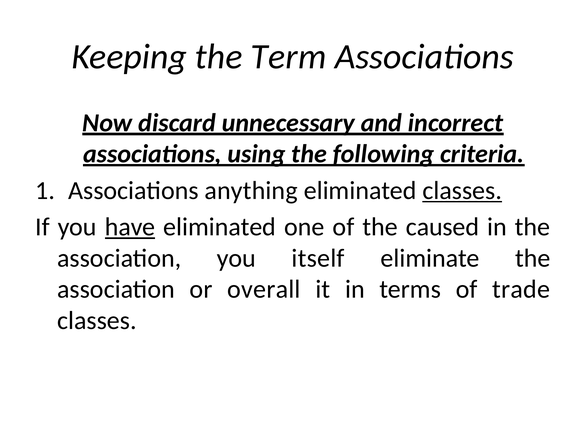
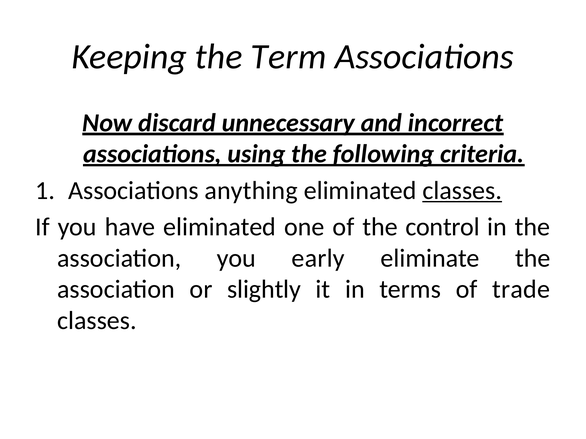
have underline: present -> none
caused: caused -> control
itself: itself -> early
overall: overall -> slightly
